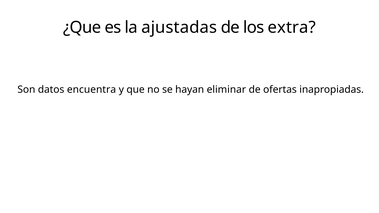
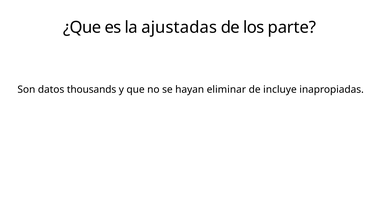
extra: extra -> parte
encuentra: encuentra -> thousands
ofertas: ofertas -> incluye
